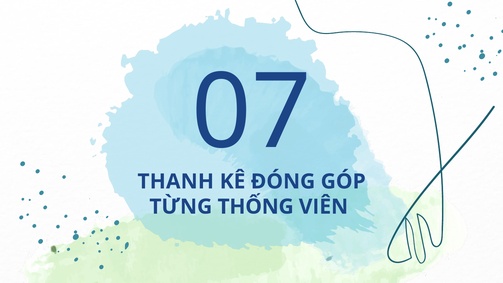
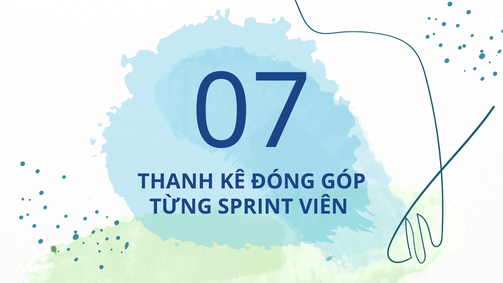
THỐNG: THỐNG -> SPRINT
